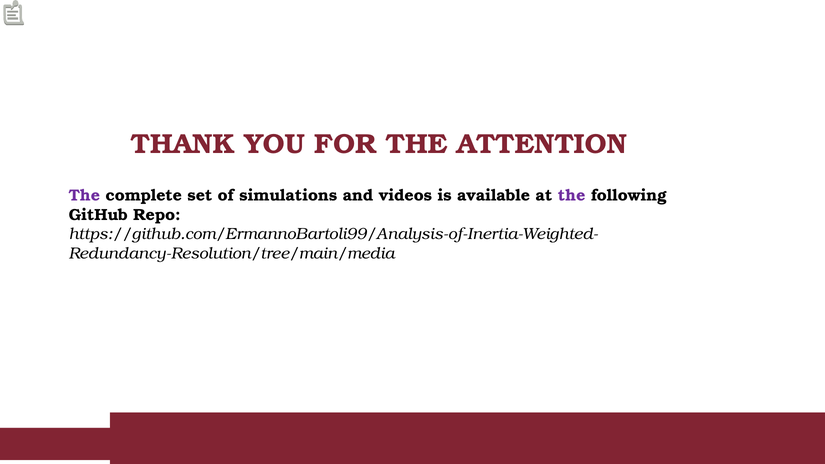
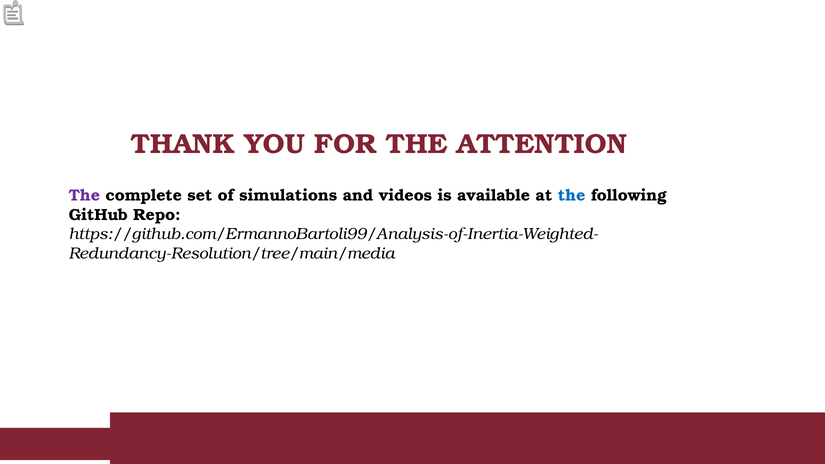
the at (572, 196) colour: purple -> blue
